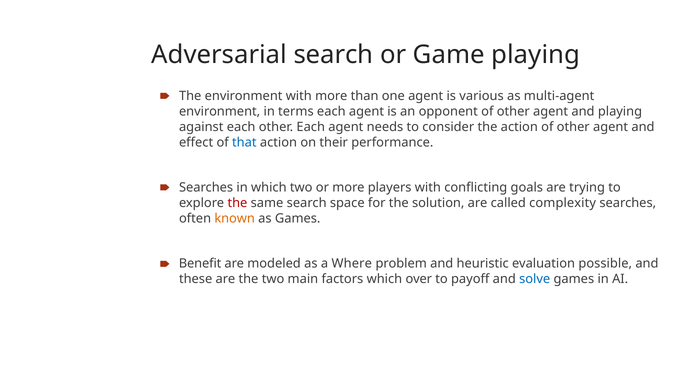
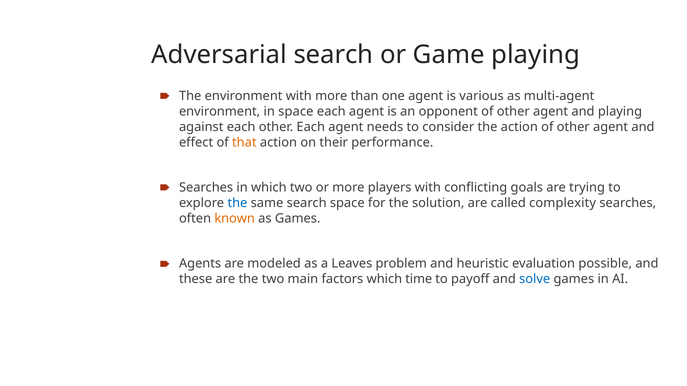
in terms: terms -> space
that colour: blue -> orange
the at (237, 203) colour: red -> blue
Benefit: Benefit -> Agents
Where: Where -> Leaves
over: over -> time
